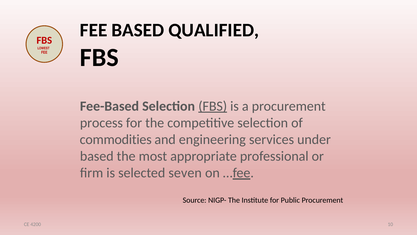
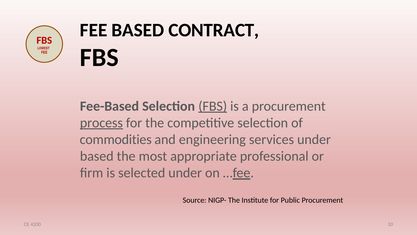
QUALIFIED: QUALIFIED -> CONTRACT
process underline: none -> present
selected seven: seven -> under
